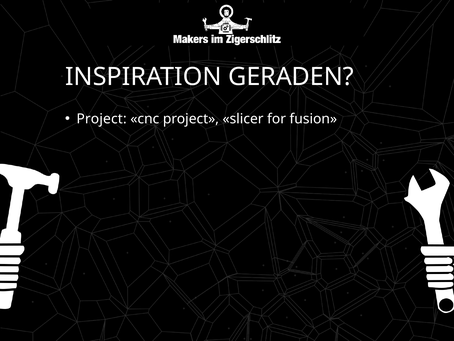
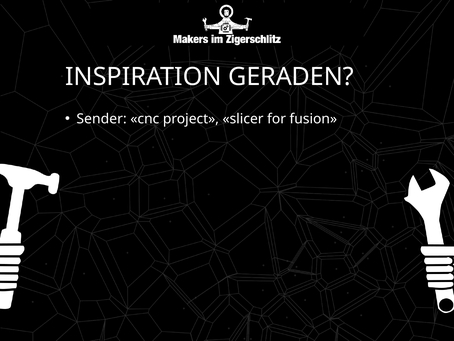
Project at (102, 119): Project -> Sender
